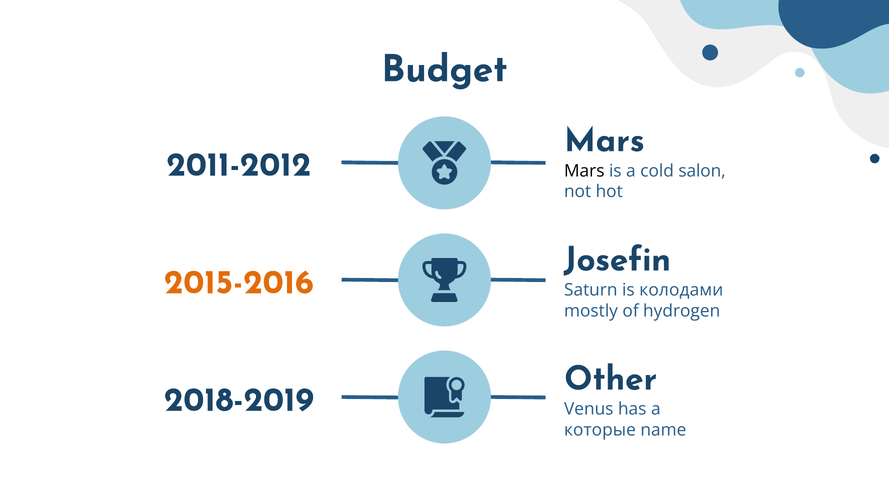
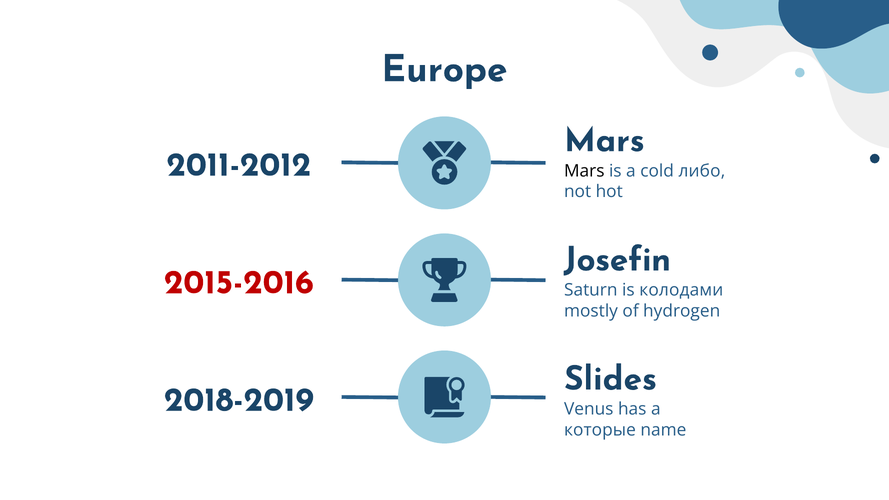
Budget: Budget -> Europe
salon: salon -> либо
2015-2016 colour: orange -> red
Other: Other -> Slides
